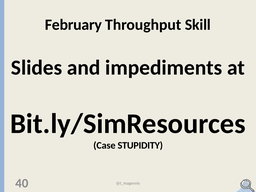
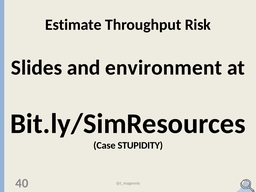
February: February -> Estimate
Skill: Skill -> Risk
impediments: impediments -> environment
